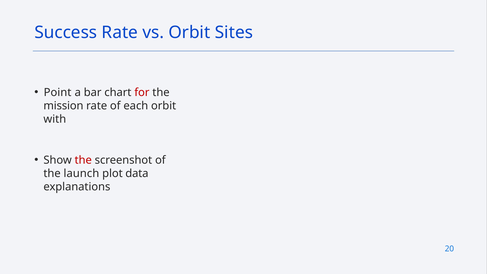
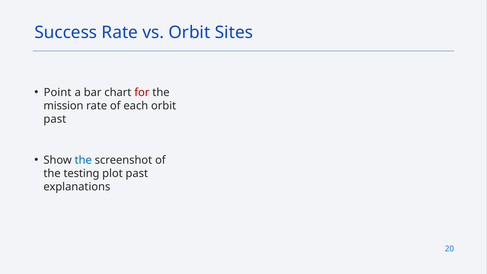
with at (55, 119): with -> past
the at (83, 160) colour: red -> blue
launch: launch -> testing
plot data: data -> past
